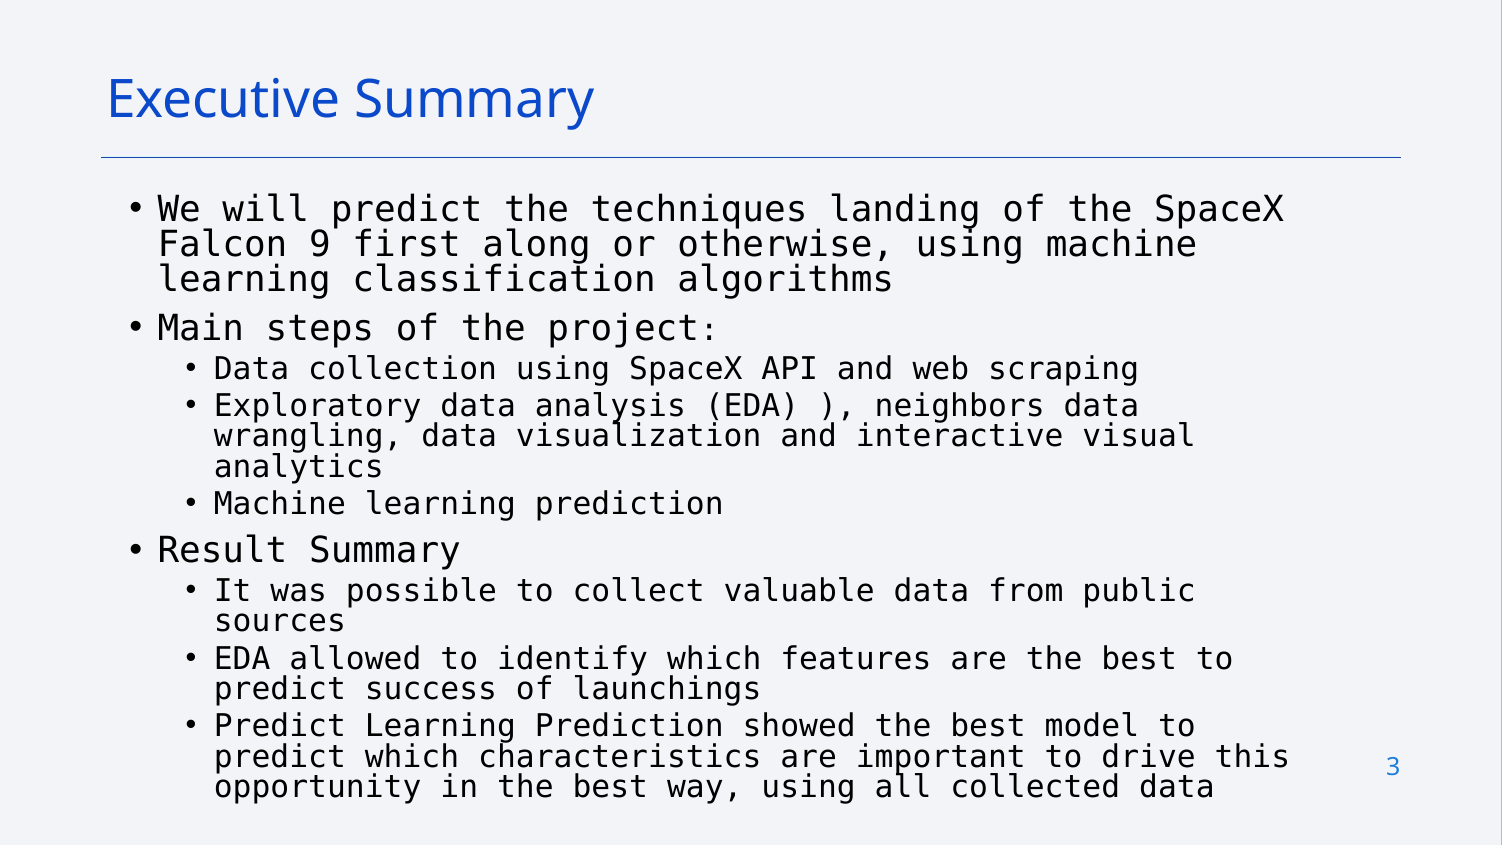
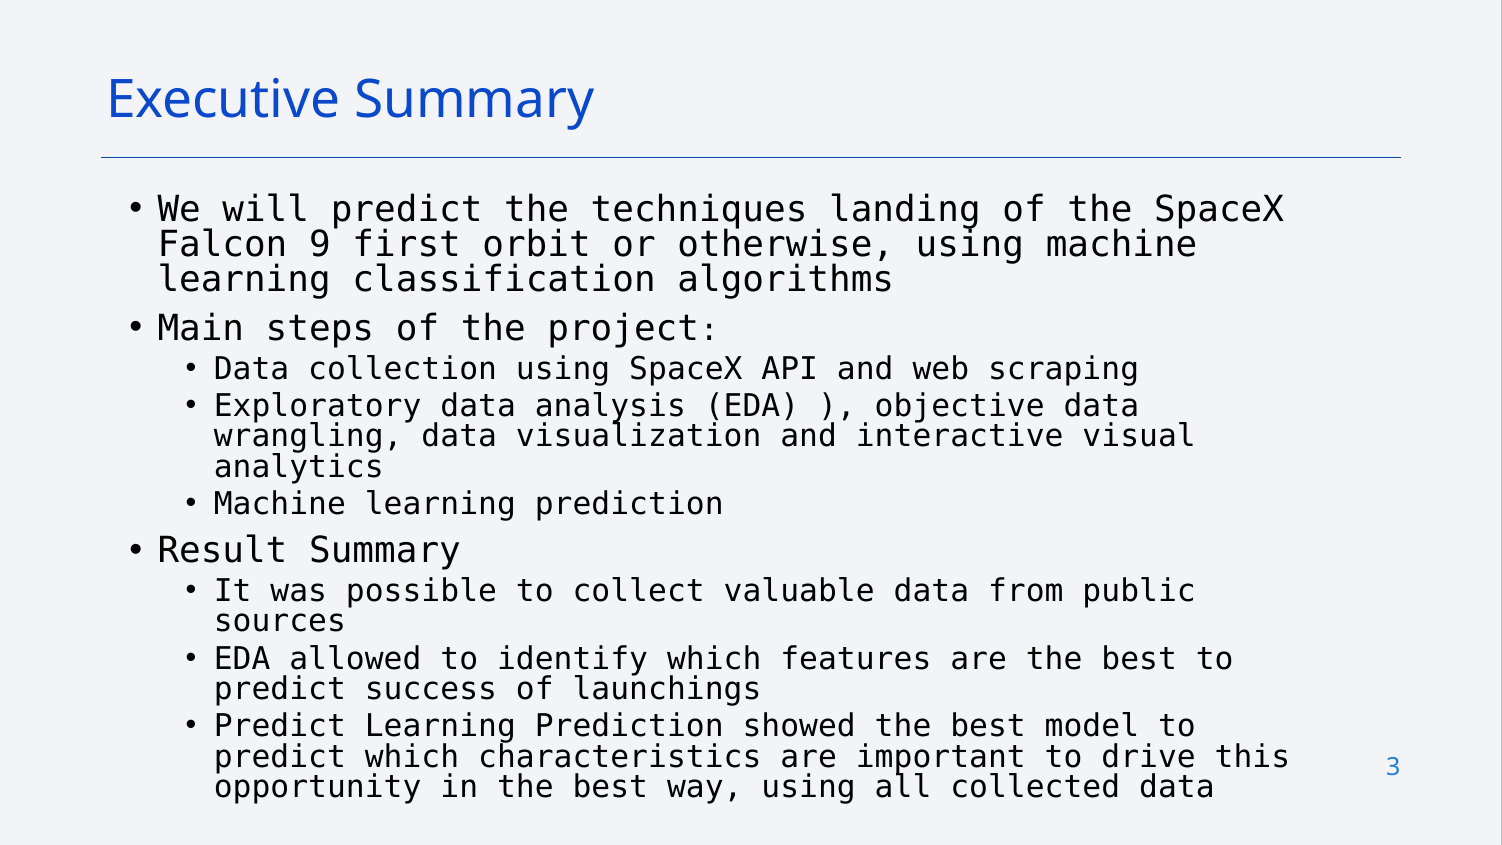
along: along -> orbit
neighbors: neighbors -> objective
